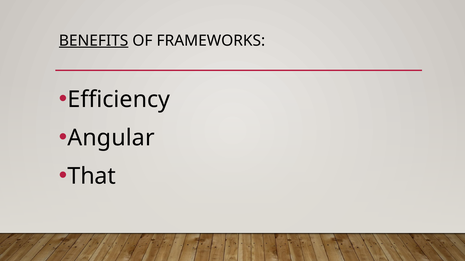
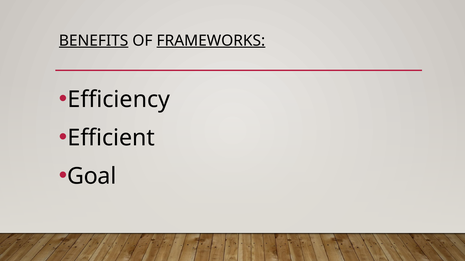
FRAMEWORKS underline: none -> present
Angular: Angular -> Efficient
That: That -> Goal
